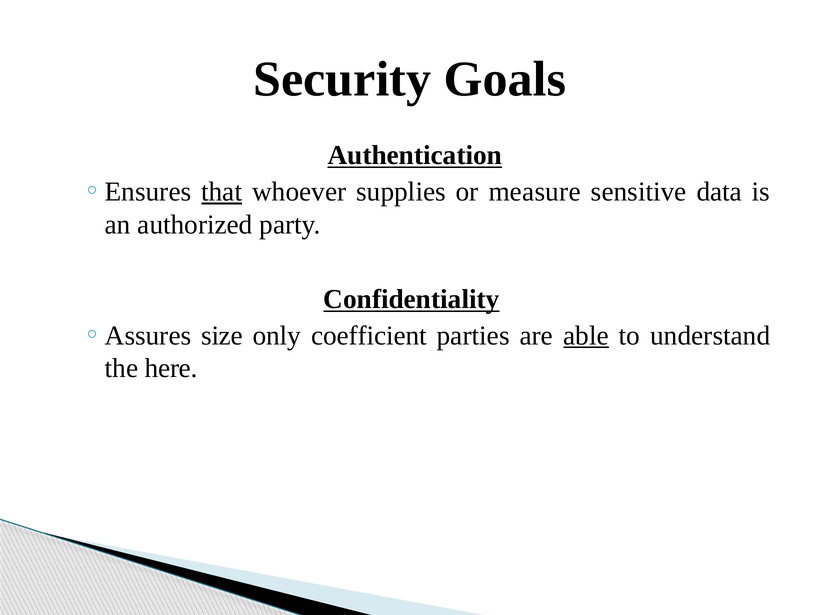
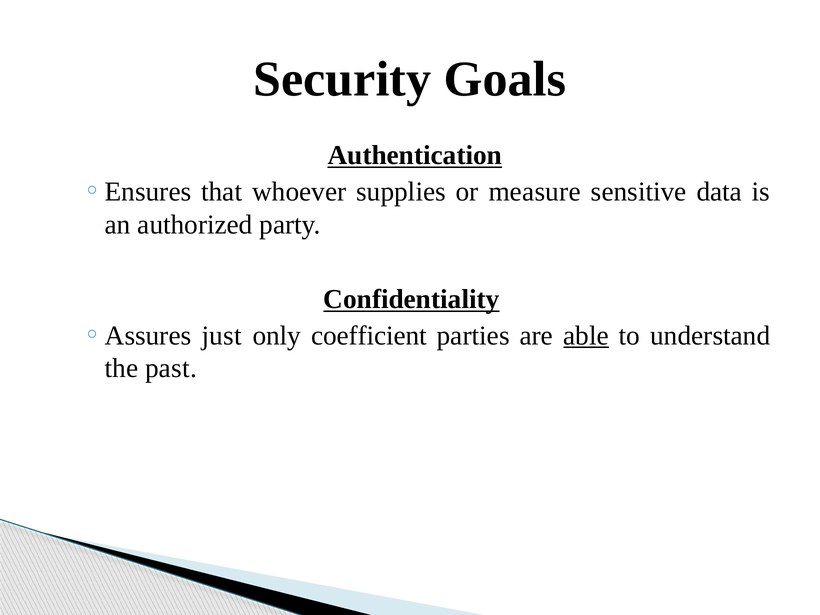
that underline: present -> none
size: size -> just
here: here -> past
